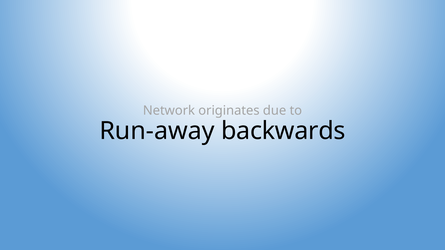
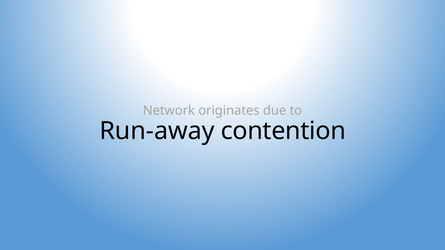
backwards: backwards -> contention
